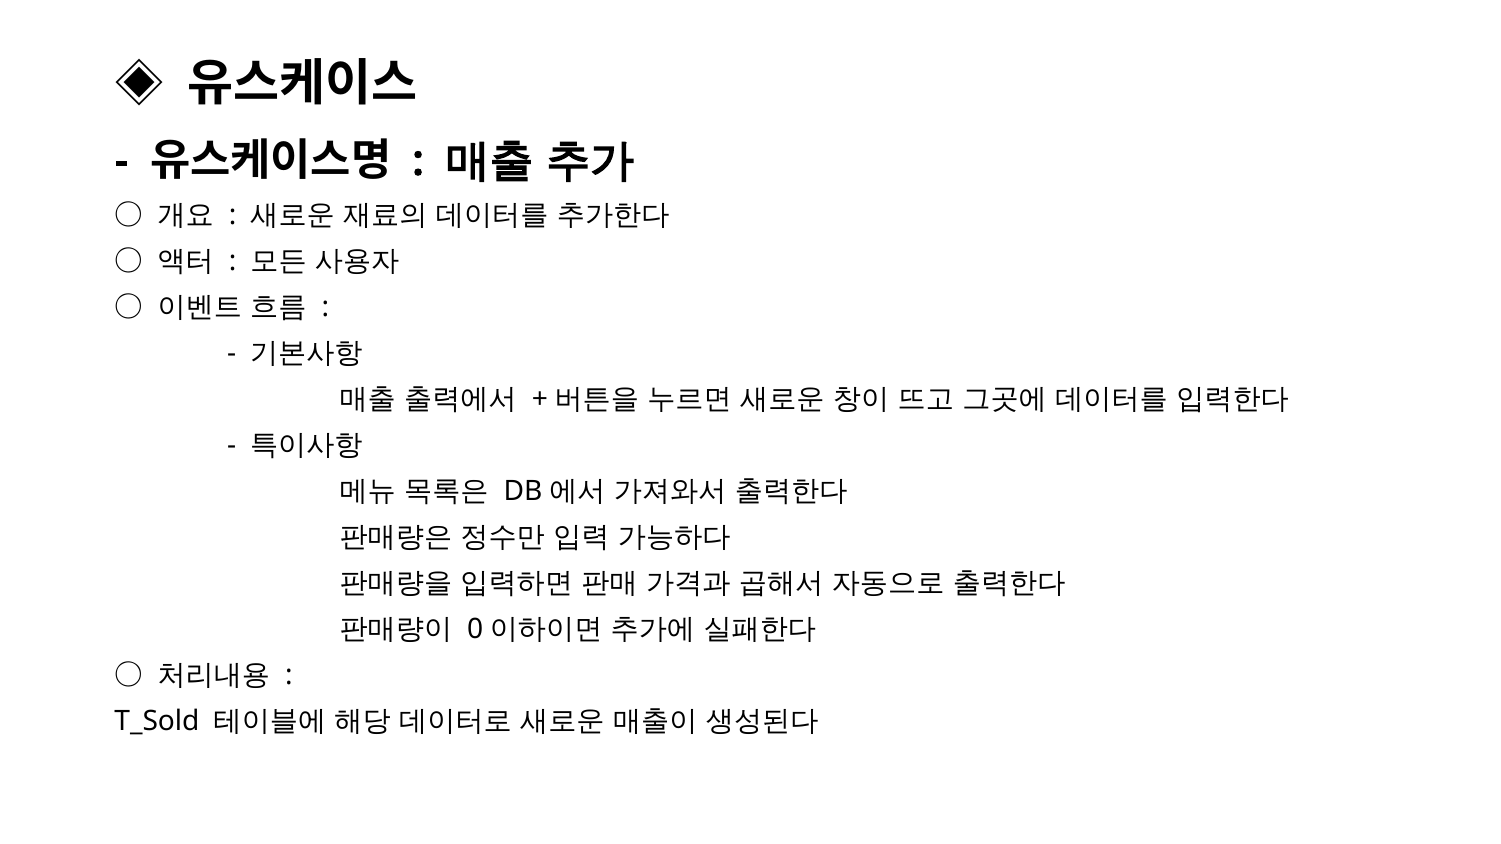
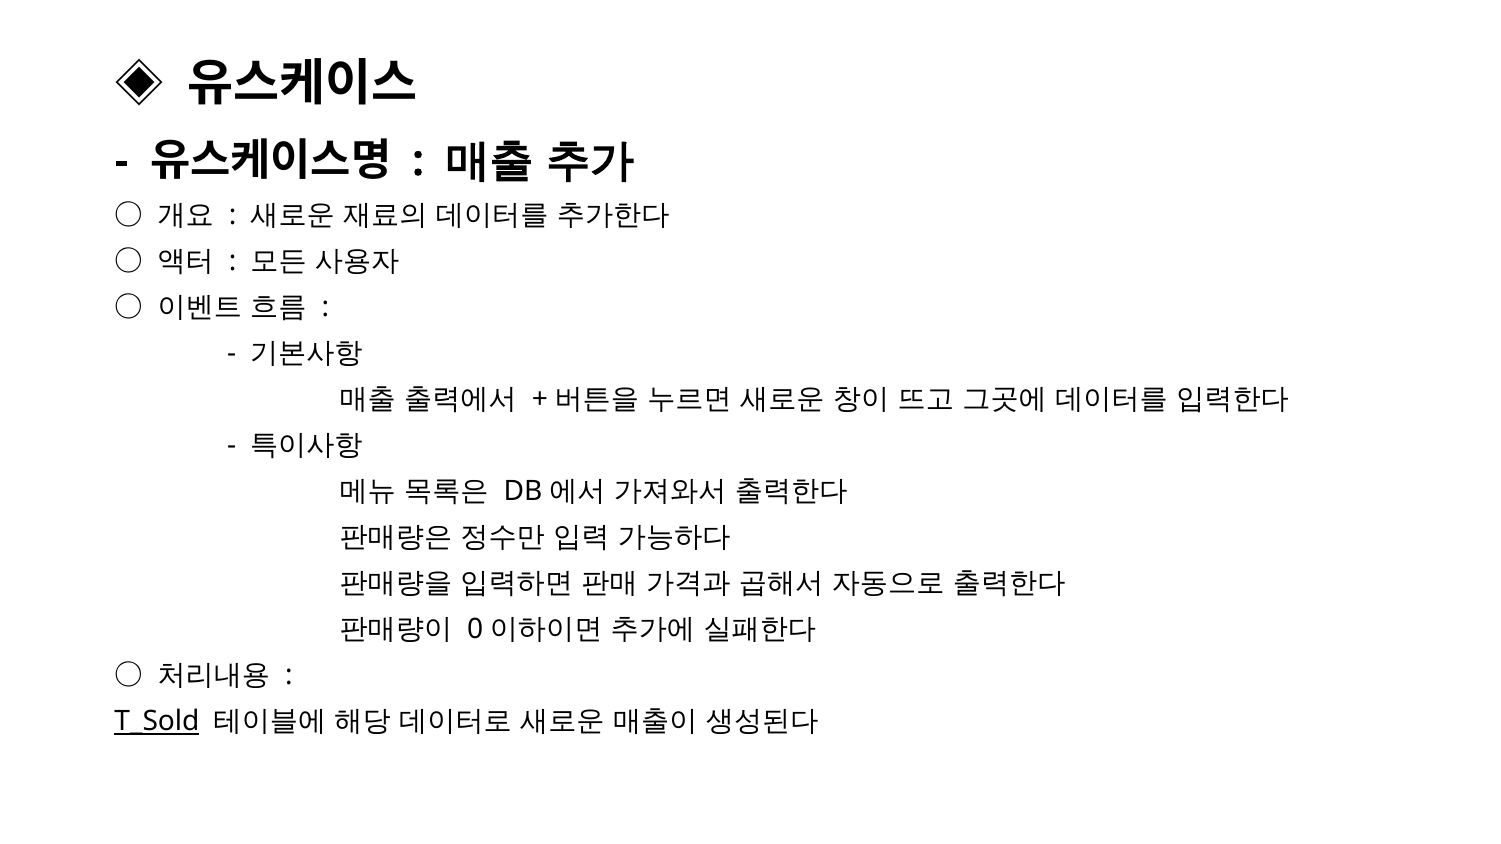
T_Sold underline: none -> present
